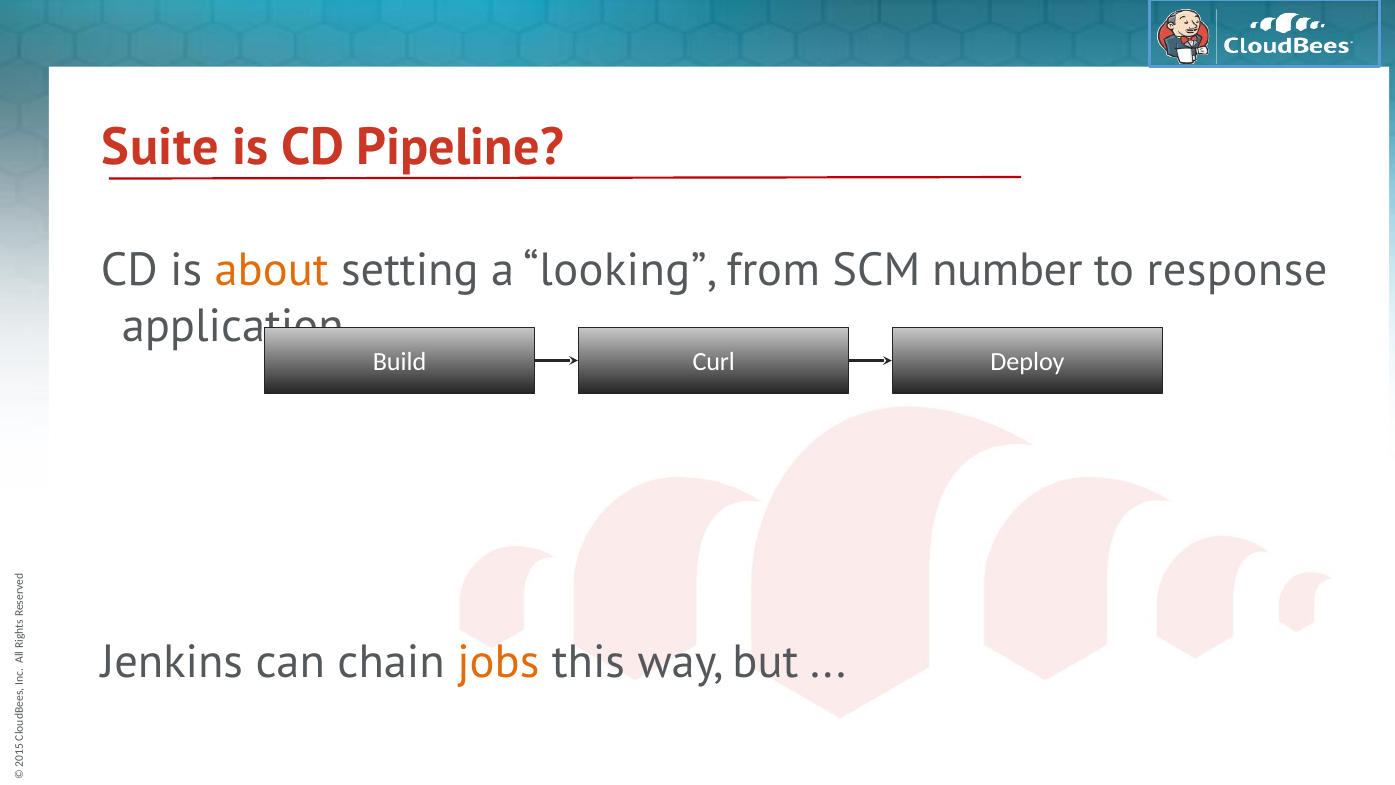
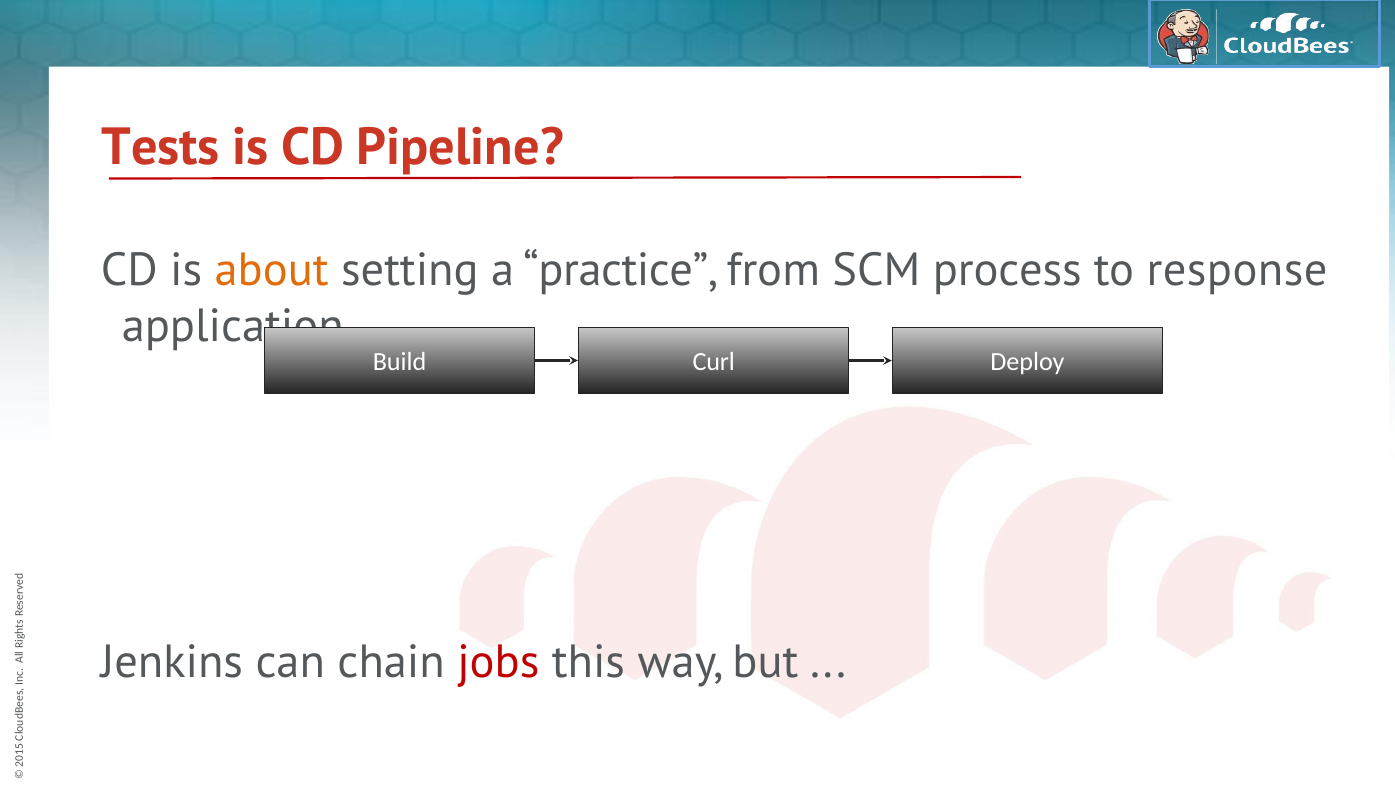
Suite: Suite -> Tests
looking: looking -> practice
number: number -> process
jobs colour: orange -> red
